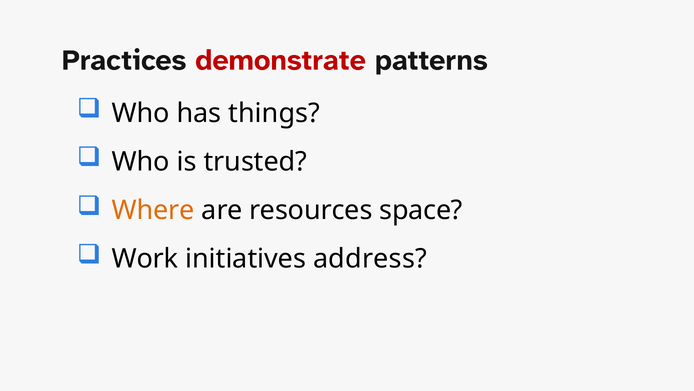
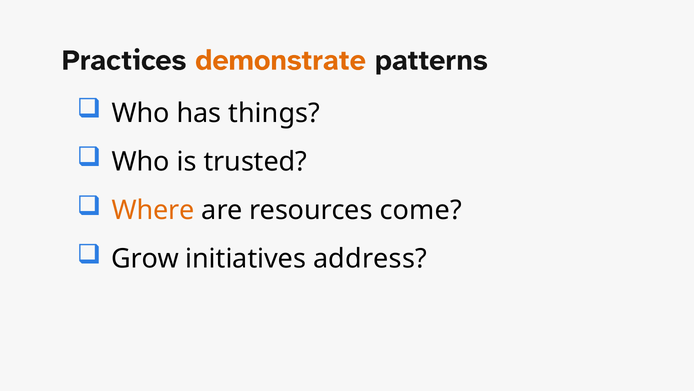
demonstrate colour: red -> orange
space: space -> come
Work: Work -> Grow
